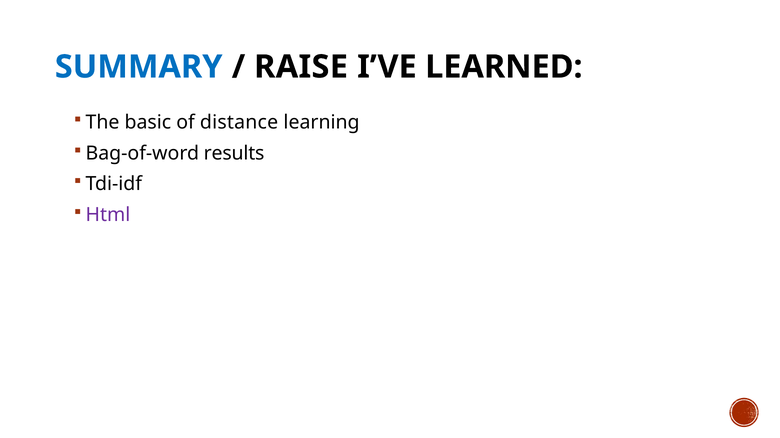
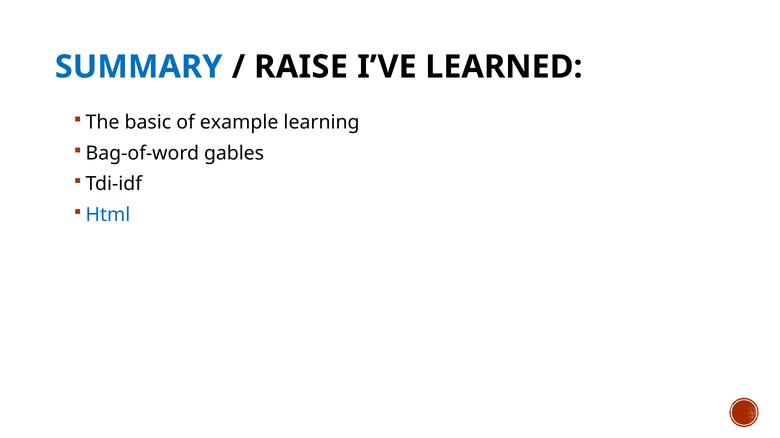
distance: distance -> example
results: results -> gables
Html colour: purple -> blue
